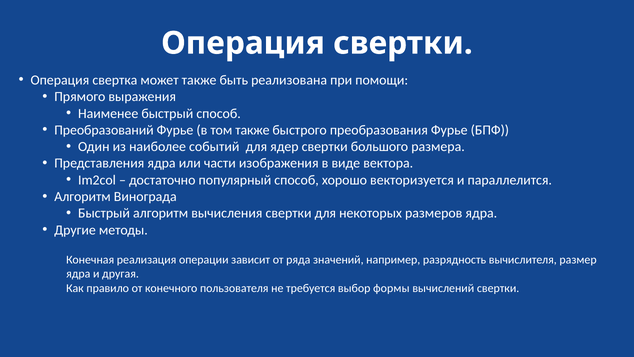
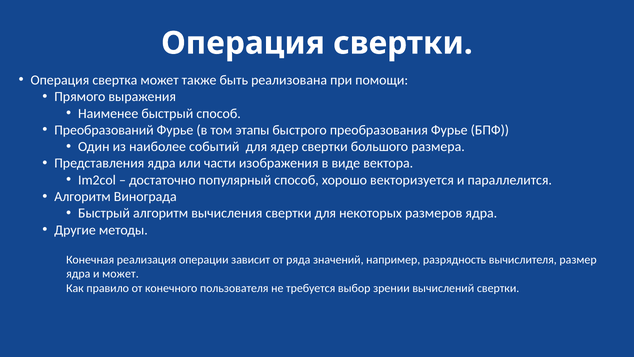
том также: также -> этапы
и другая: другая -> может
формы: формы -> зрении
